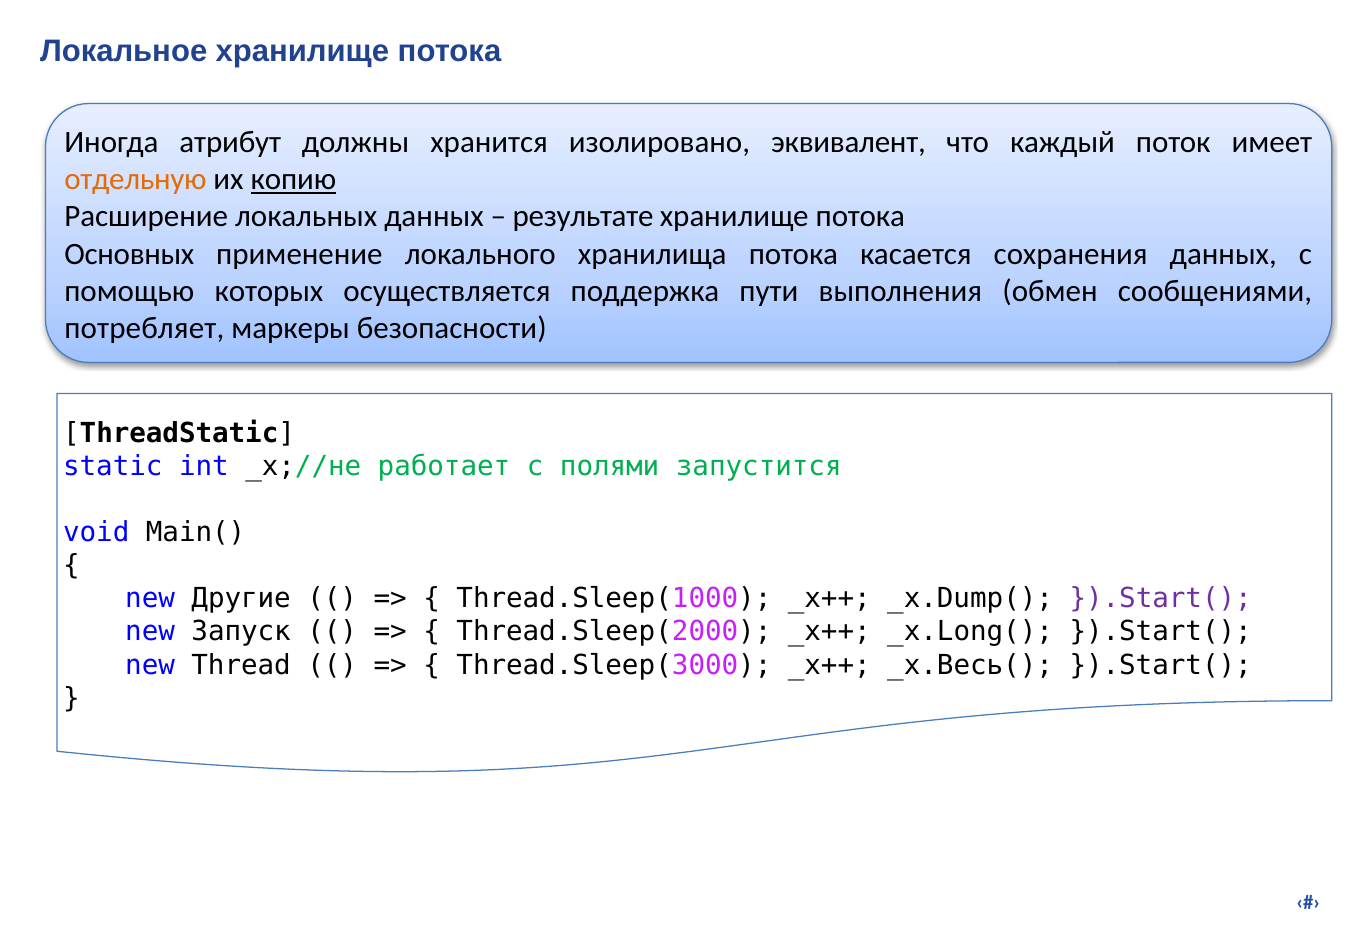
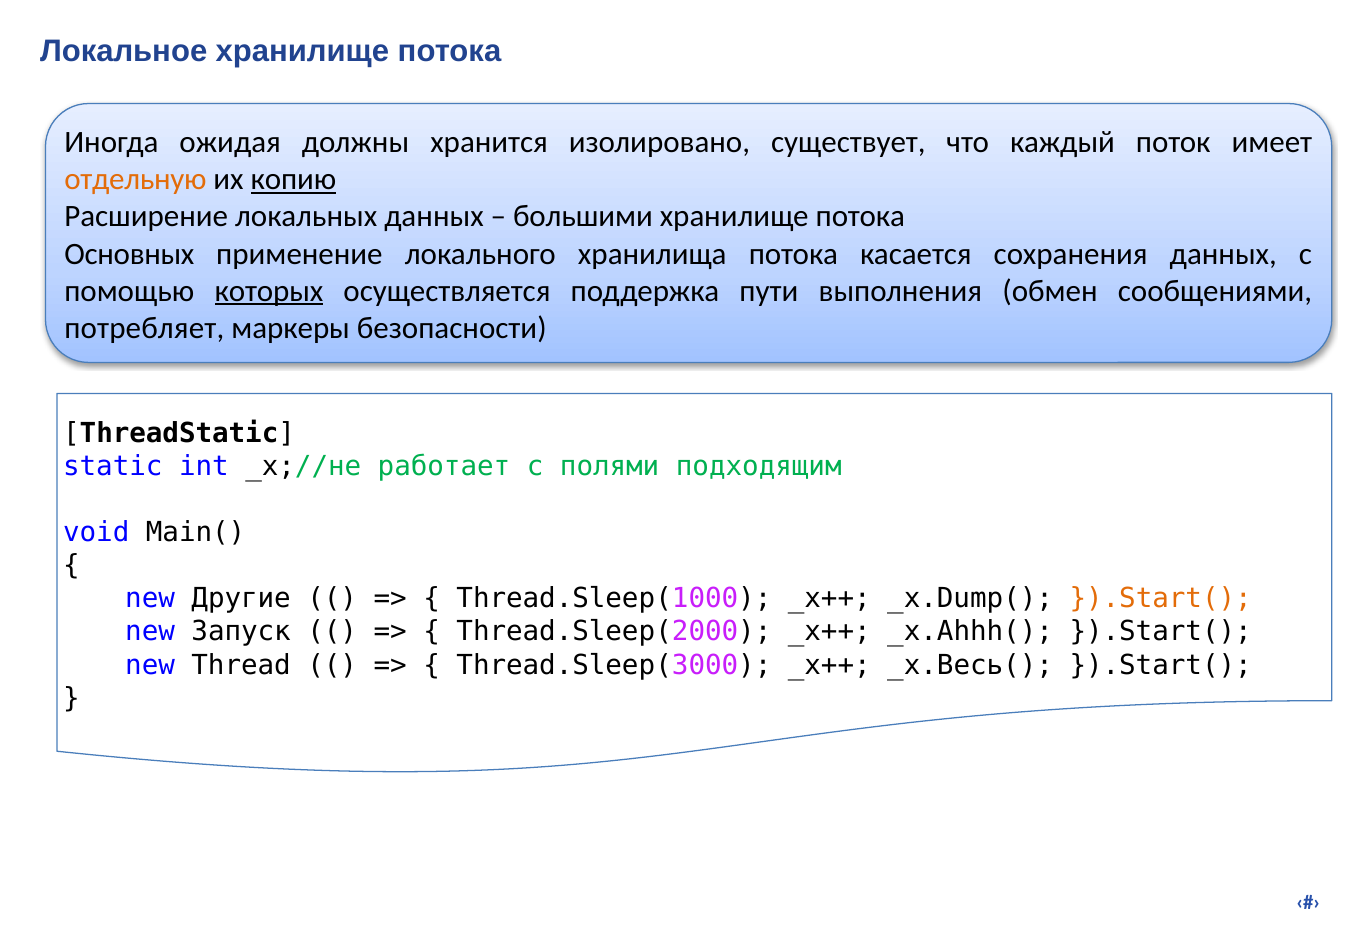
атрибут: атрибут -> ожидая
эквивалент: эквивалент -> существует
результате: результате -> большими
которых underline: none -> present
запустится: запустится -> подходящим
}).Start( at (1161, 598) colour: purple -> orange
_x.Long(: _x.Long( -> _x.Ahhh(
